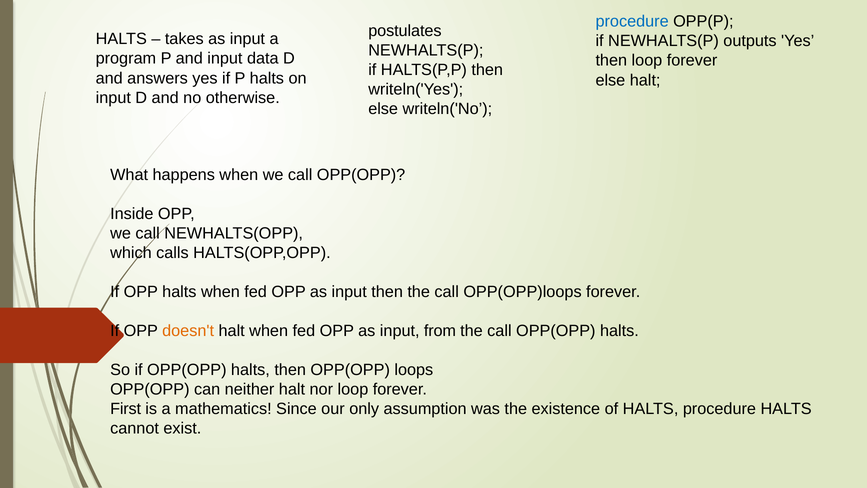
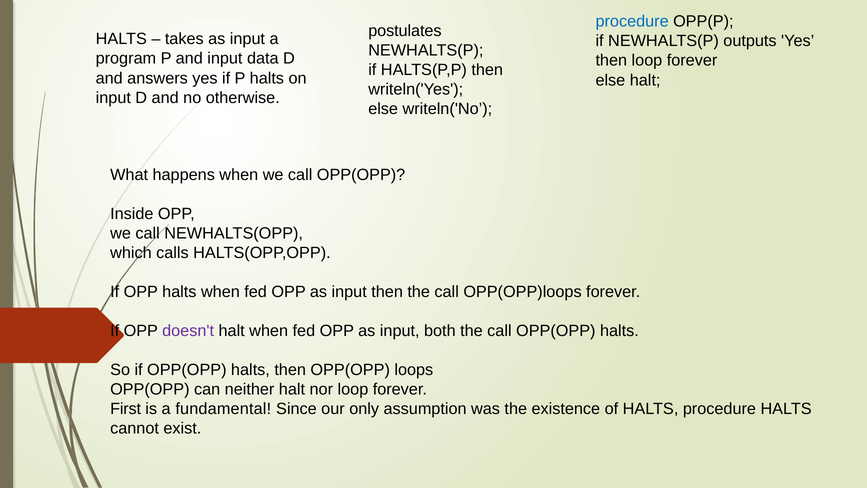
doesn't colour: orange -> purple
from: from -> both
mathematics: mathematics -> fundamental
